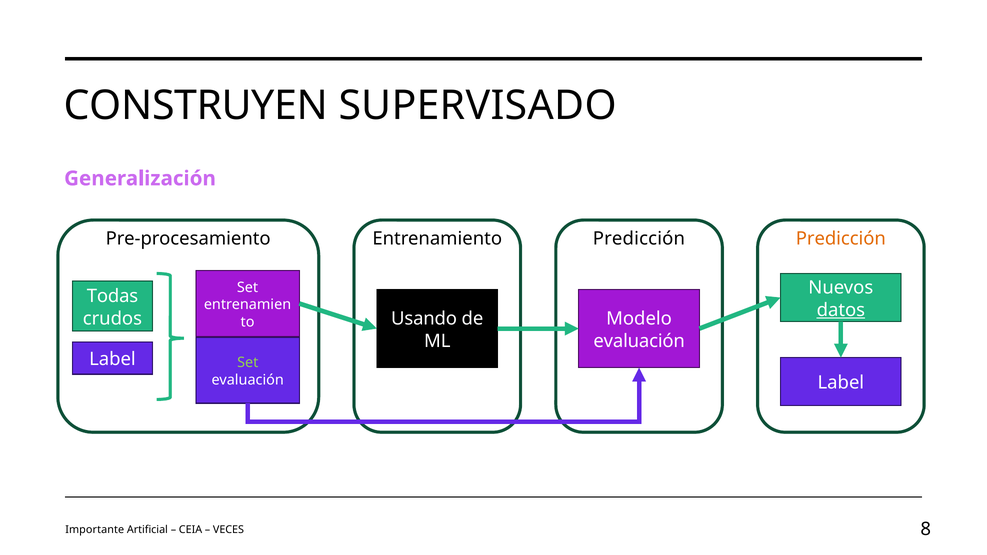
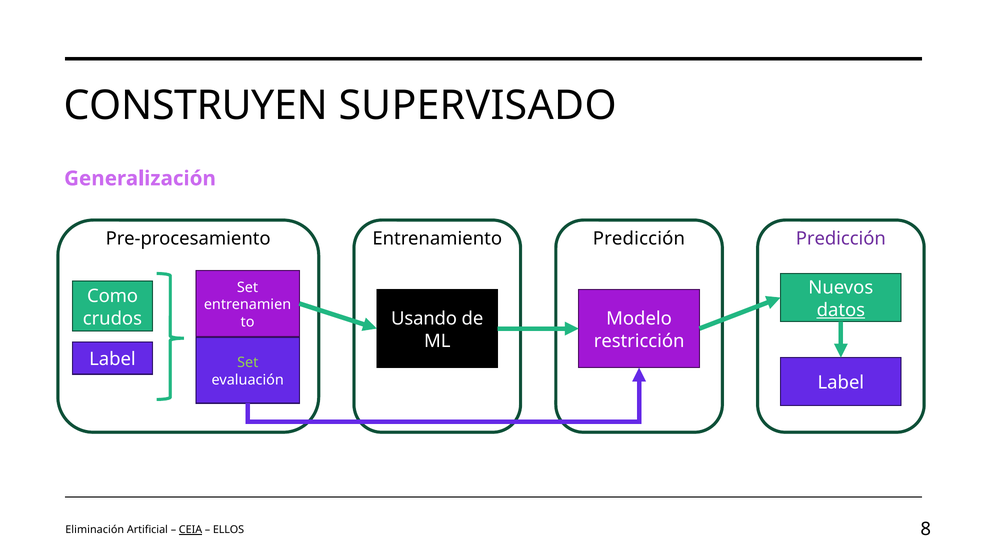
Predicción at (841, 239) colour: orange -> purple
Todas: Todas -> Como
evaluación at (639, 341): evaluación -> restricción
Importante: Importante -> Eliminación
CEIA underline: none -> present
VECES: VECES -> ELLOS
